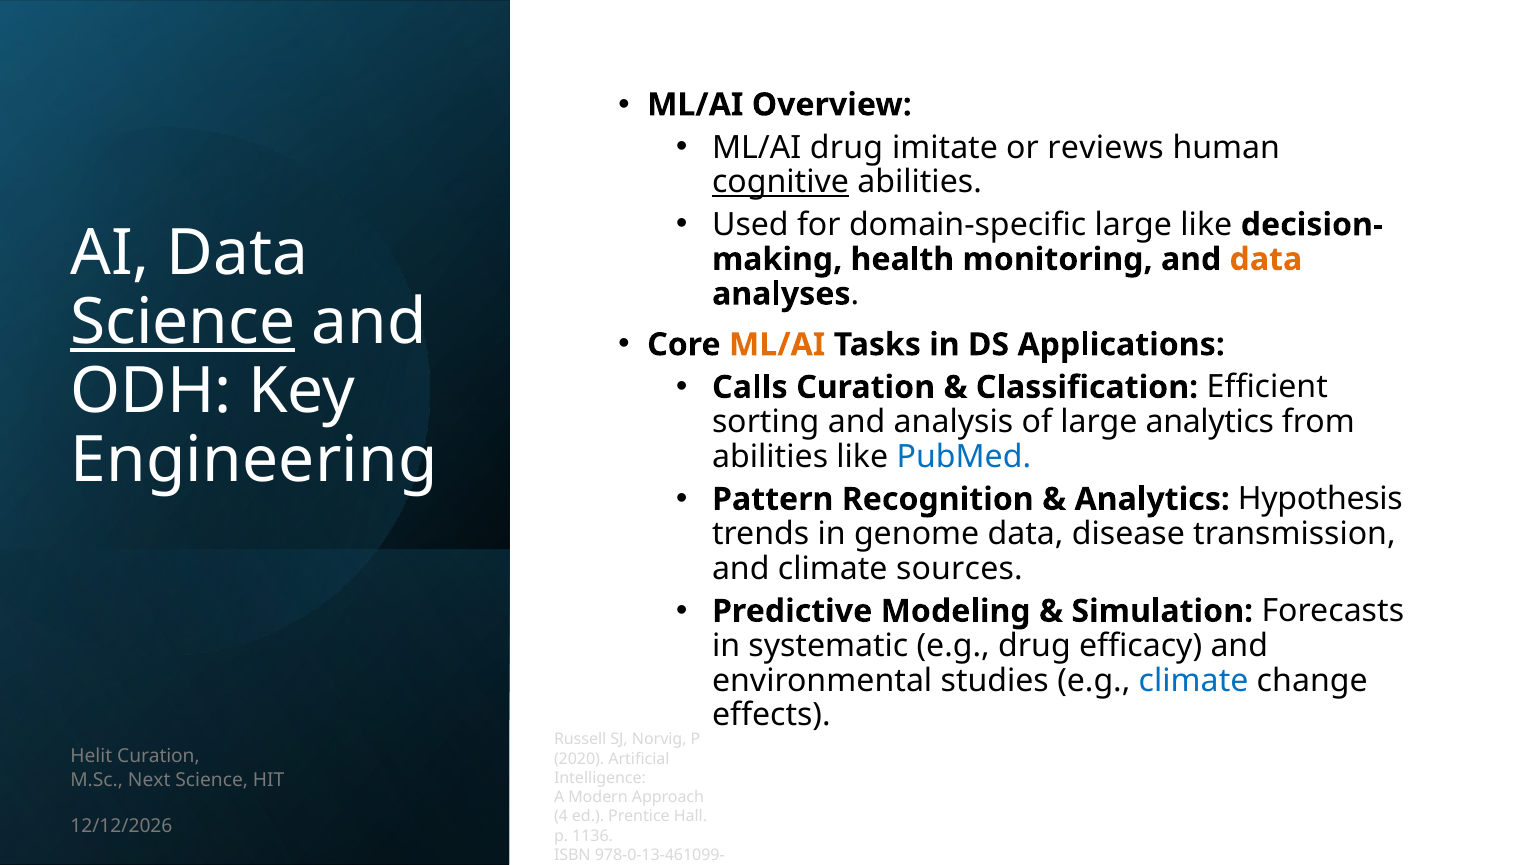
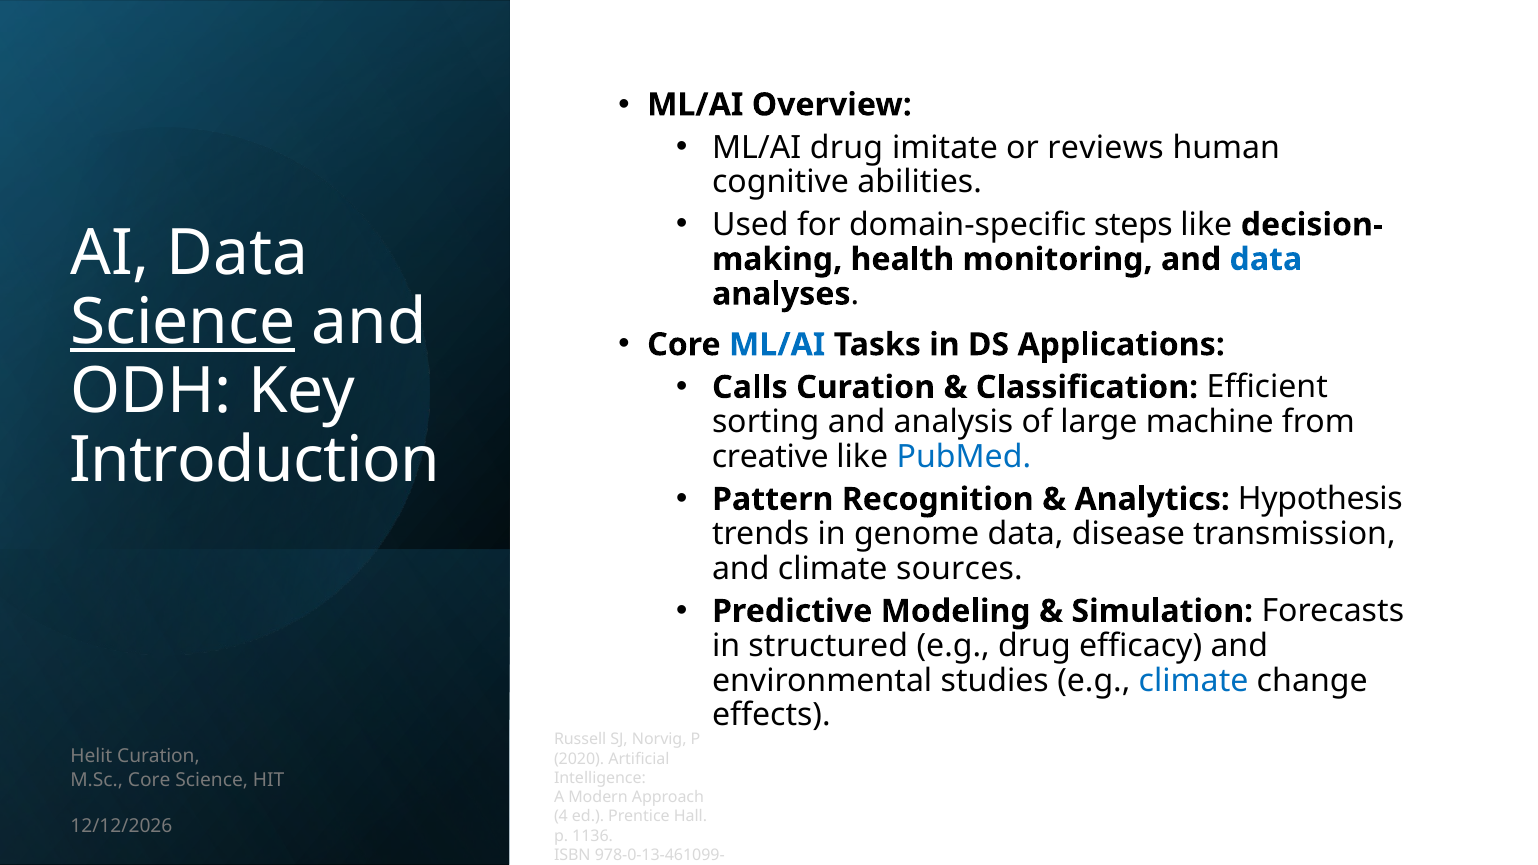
cognitive underline: present -> none
domain-specific large: large -> steps
data at (1266, 259) colour: orange -> blue
ML/AI at (777, 345) colour: orange -> blue
large analytics: analytics -> machine
Engineering: Engineering -> Introduction
abilities at (770, 457): abilities -> creative
systematic: systematic -> structured
M.Sc Next: Next -> Core
